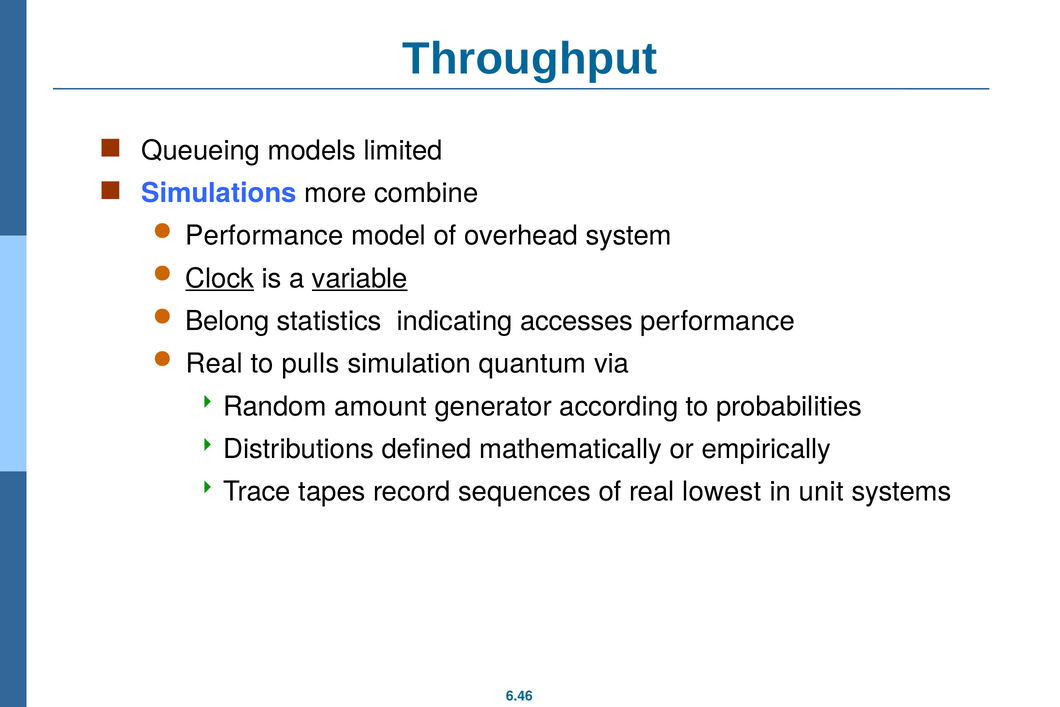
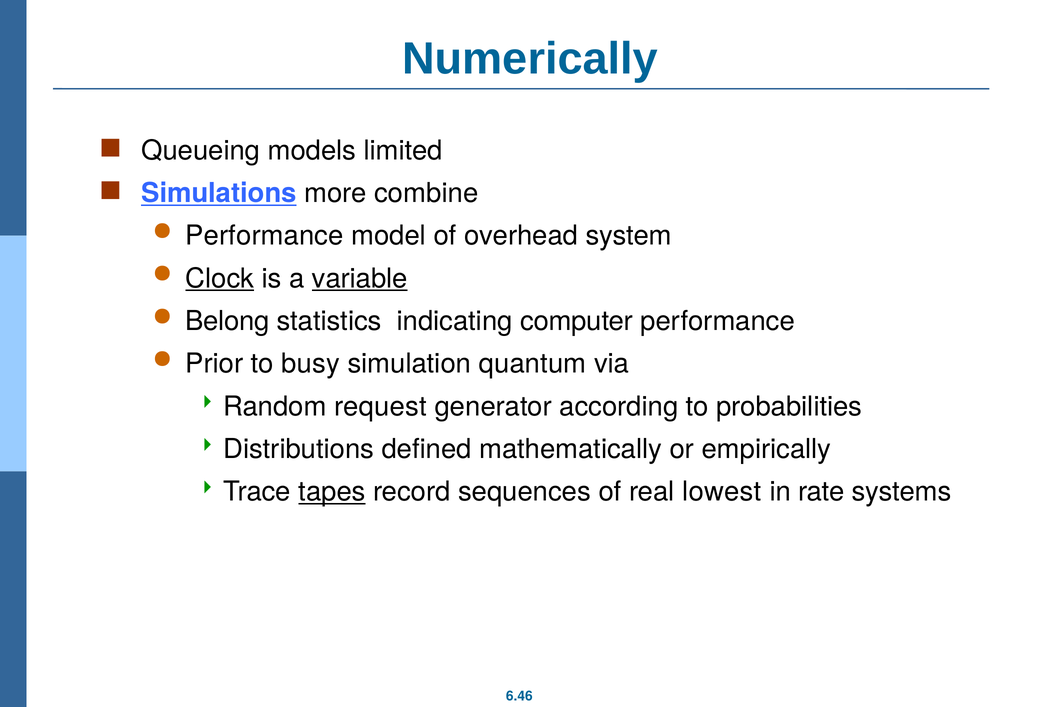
Throughput: Throughput -> Numerically
Simulations underline: none -> present
accesses: accesses -> computer
Real at (214, 364): Real -> Prior
pulls: pulls -> busy
amount: amount -> request
tapes underline: none -> present
unit: unit -> rate
